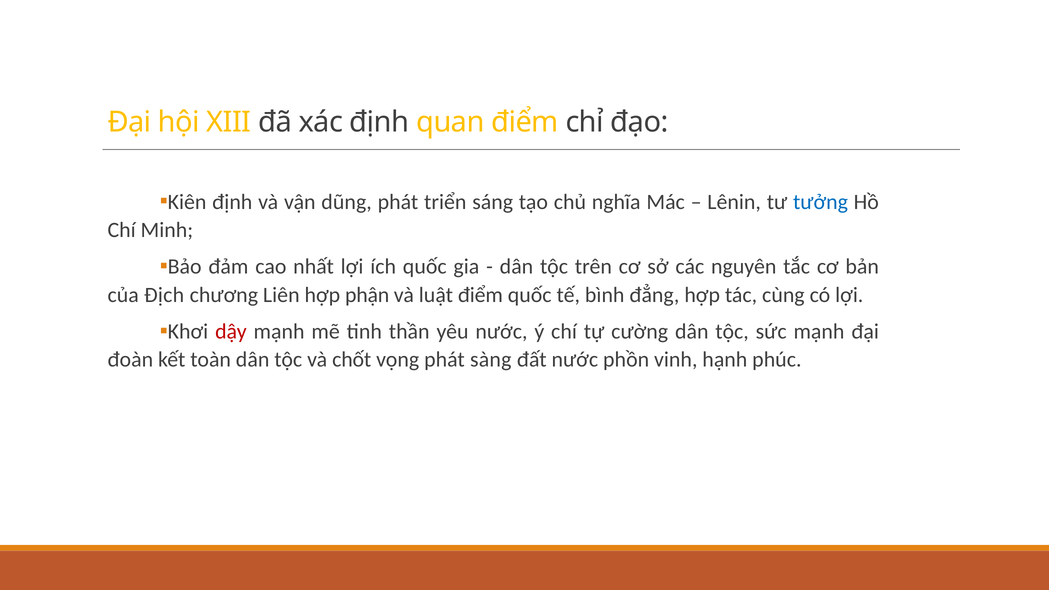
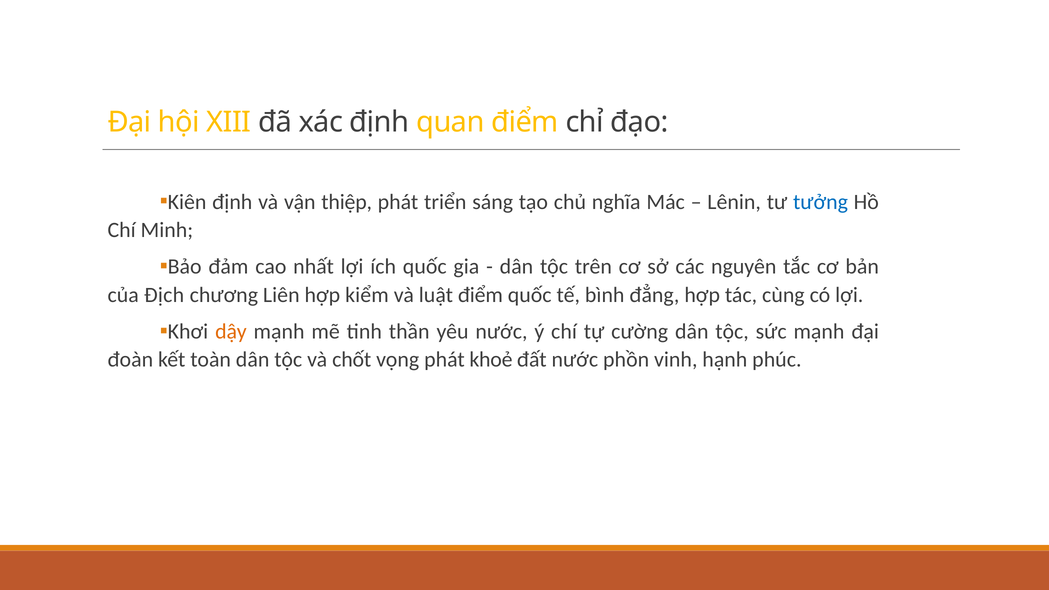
dũng: dũng -> thiệp
phận: phận -> kiểm
dậy colour: red -> orange
sàng: sàng -> khoẻ
